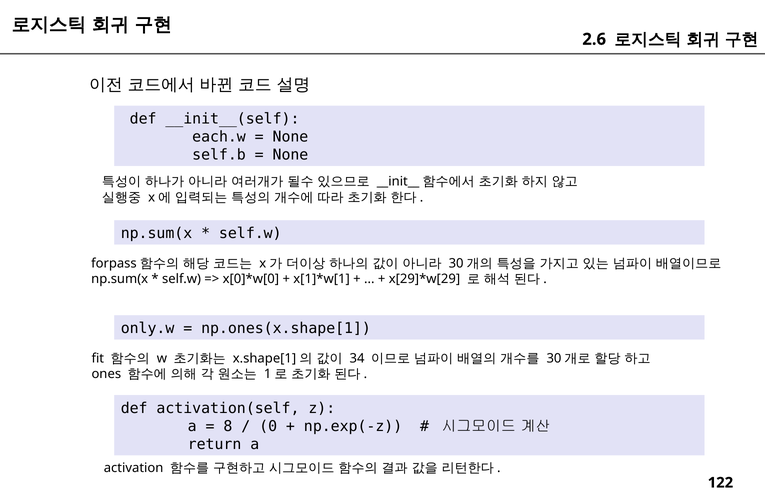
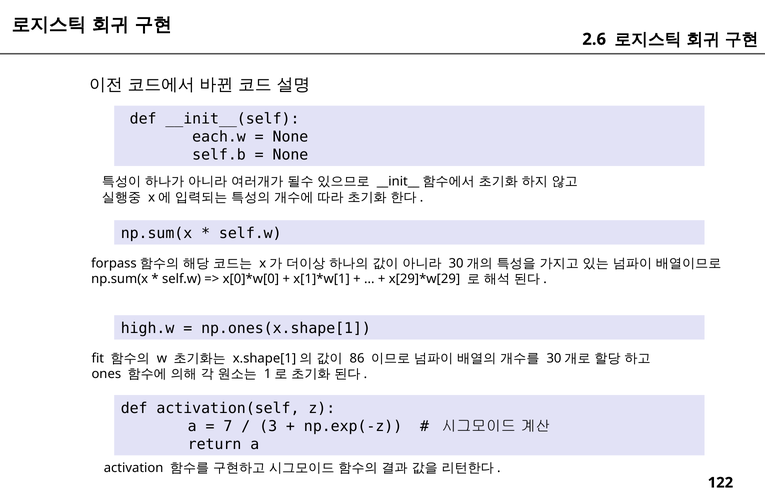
only.w: only.w -> high.w
34: 34 -> 86
8: 8 -> 7
0: 0 -> 3
